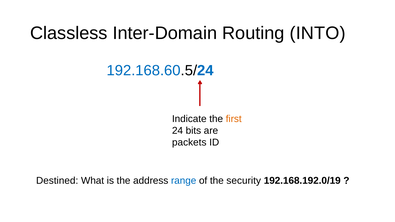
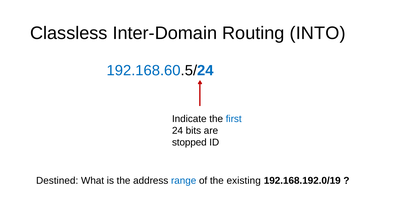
first colour: orange -> blue
packets: packets -> stopped
security: security -> existing
